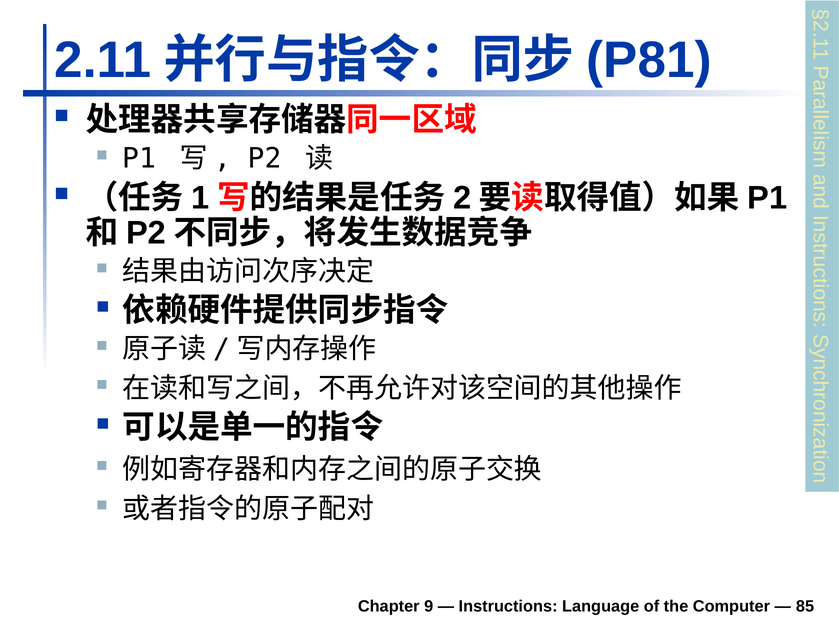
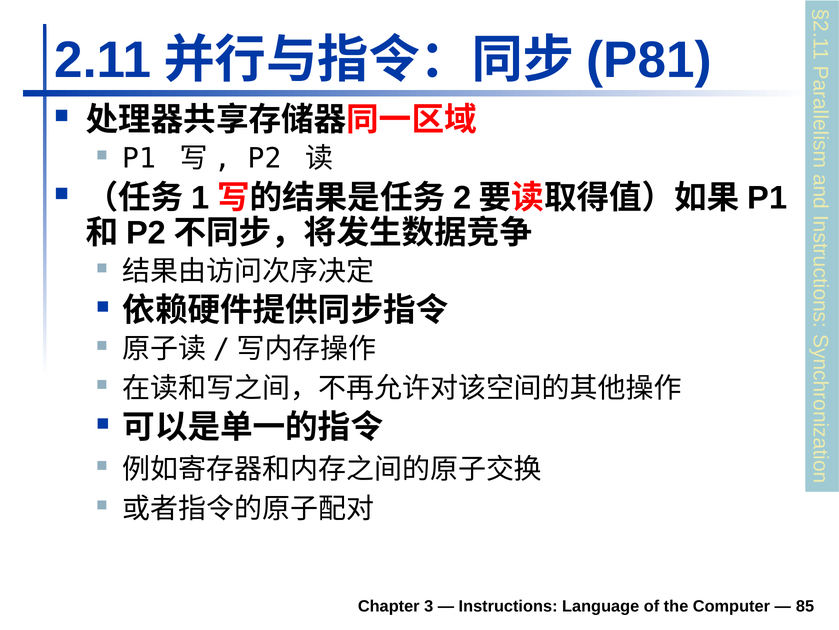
9: 9 -> 3
